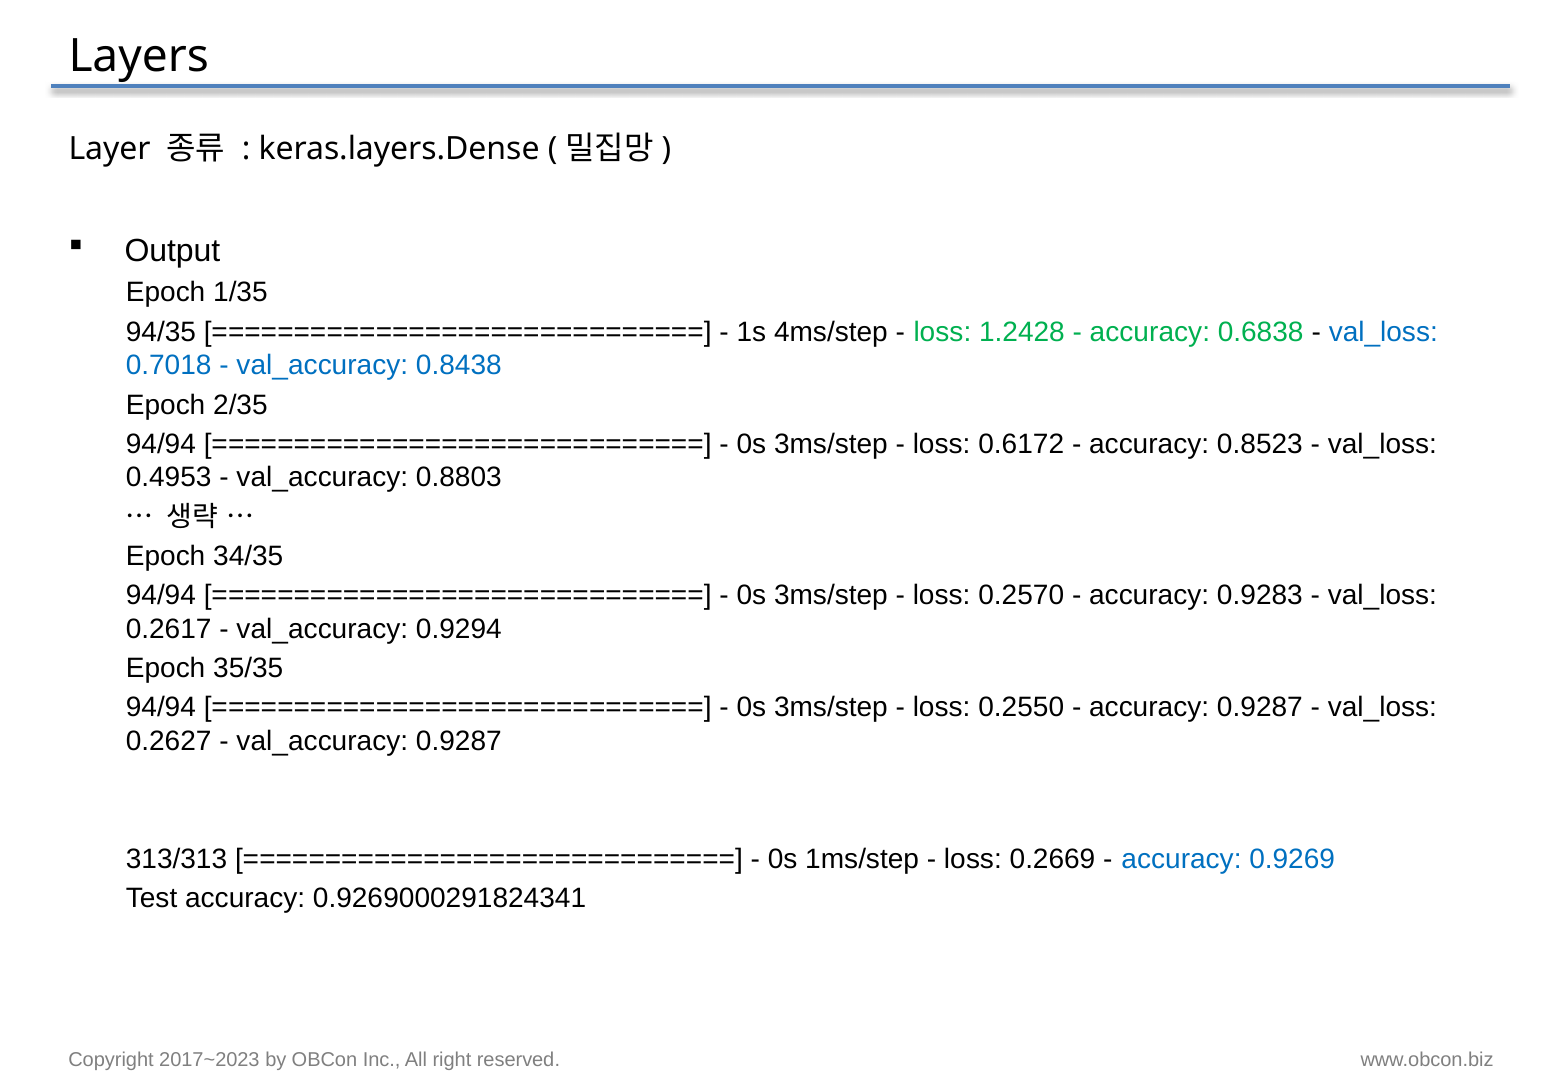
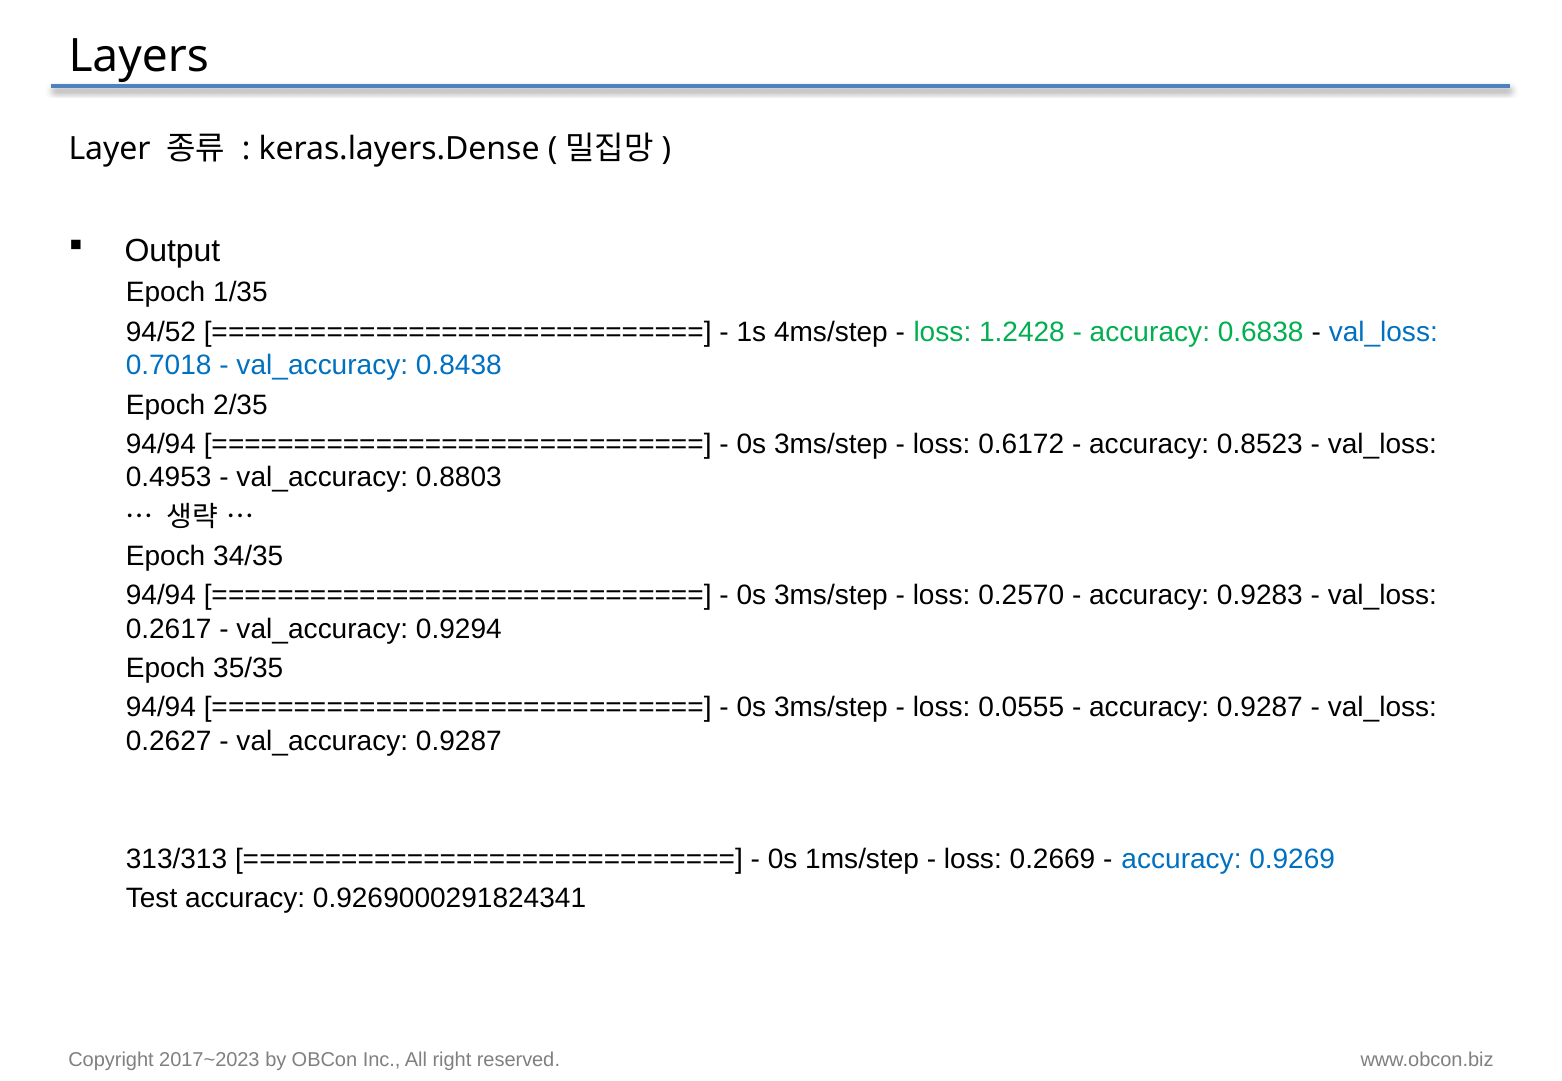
94/35: 94/35 -> 94/52
0.2550: 0.2550 -> 0.0555
